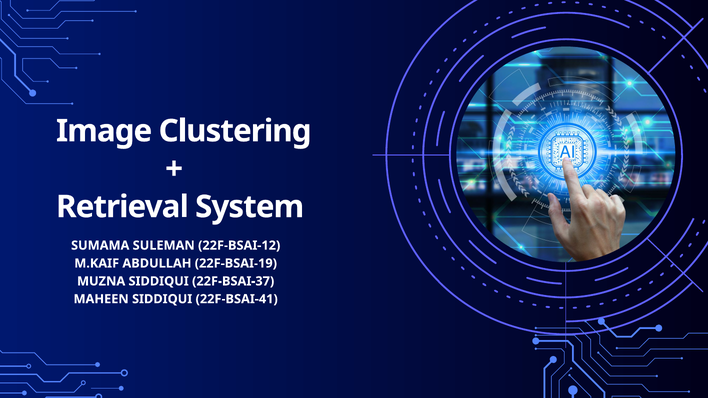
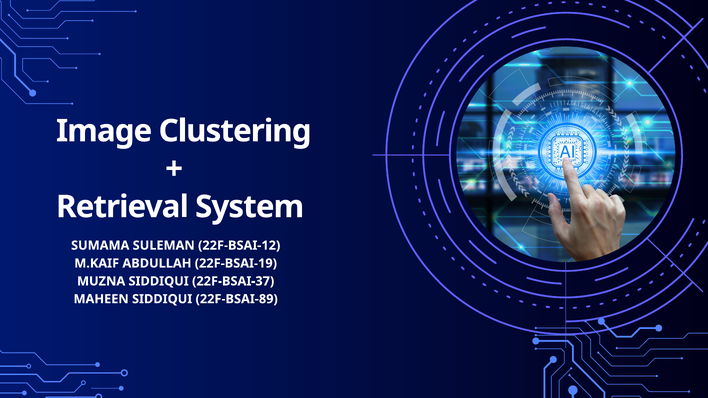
22F-BSAI-41: 22F-BSAI-41 -> 22F-BSAI-89
